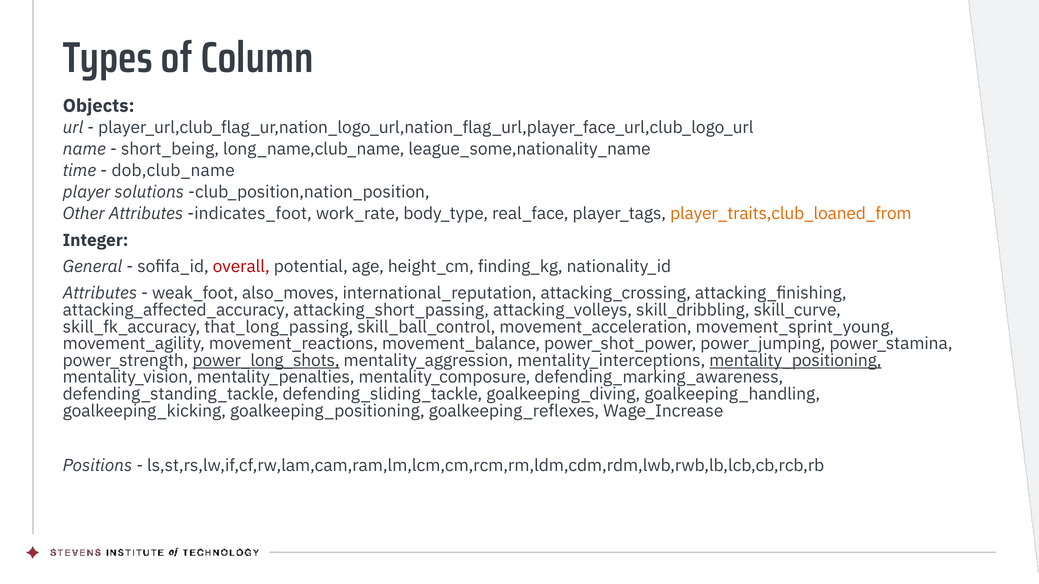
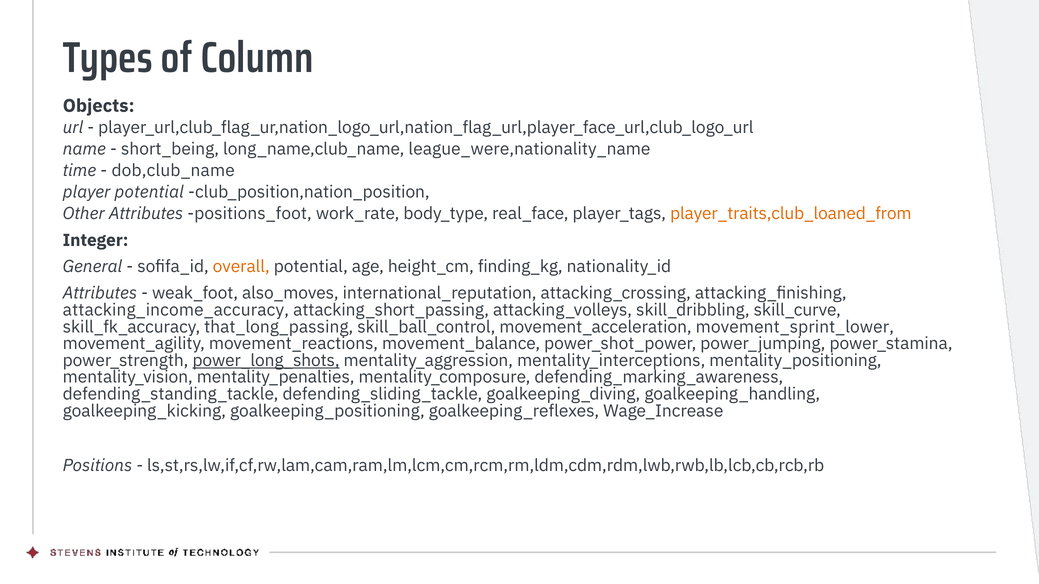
league_some,nationality_name: league_some,nationality_name -> league_were,nationality_name
player solutions: solutions -> potential
indicates_foot: indicates_foot -> positions_foot
overall colour: red -> orange
attacking_affected_accuracy: attacking_affected_accuracy -> attacking_income_accuracy
movement_sprint_young: movement_sprint_young -> movement_sprint_lower
mentality_positioning underline: present -> none
